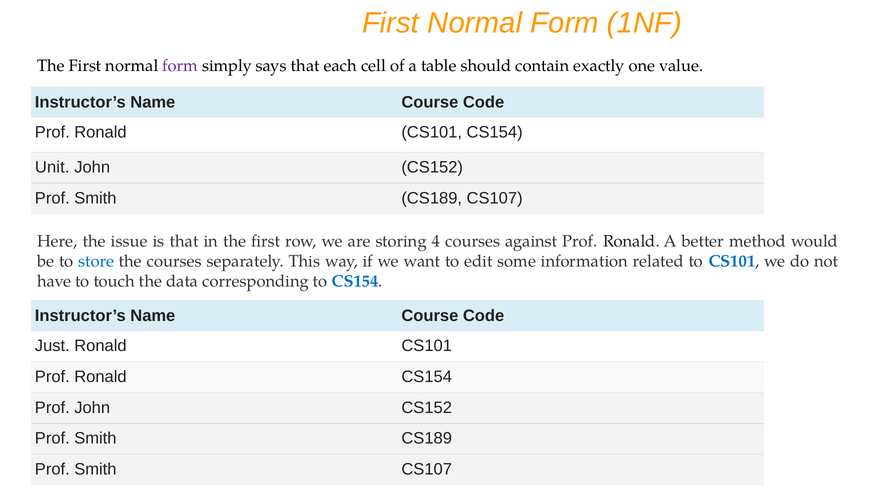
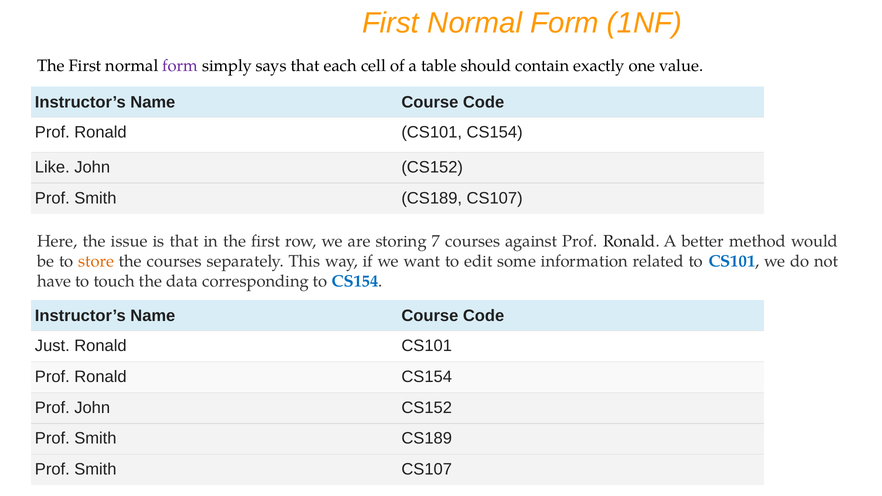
Unit: Unit -> Like
4: 4 -> 7
store colour: blue -> orange
